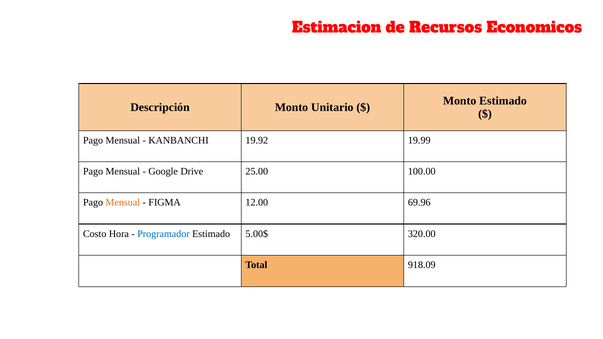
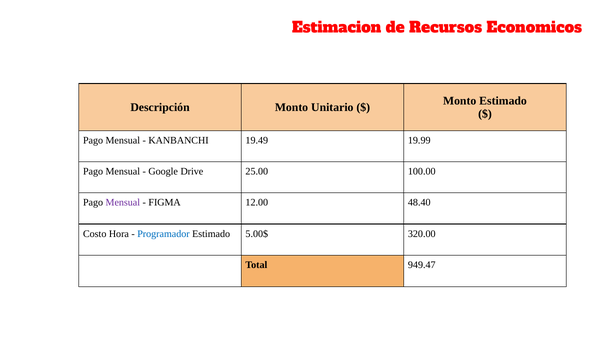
19.92: 19.92 -> 19.49
Mensual at (123, 203) colour: orange -> purple
69.96: 69.96 -> 48.40
918.09: 918.09 -> 949.47
